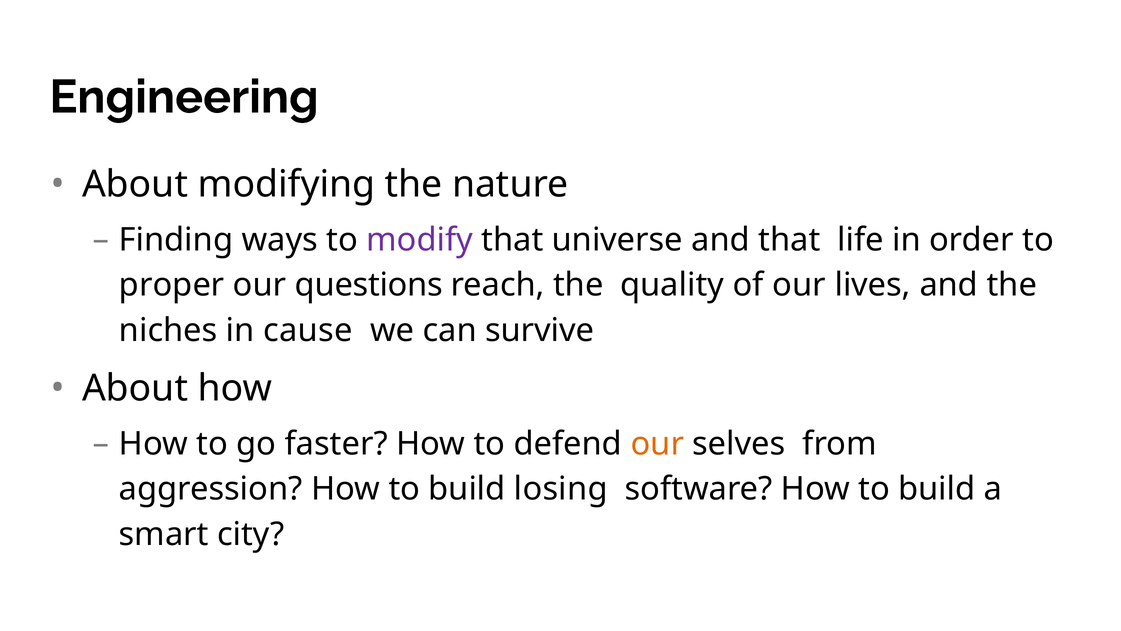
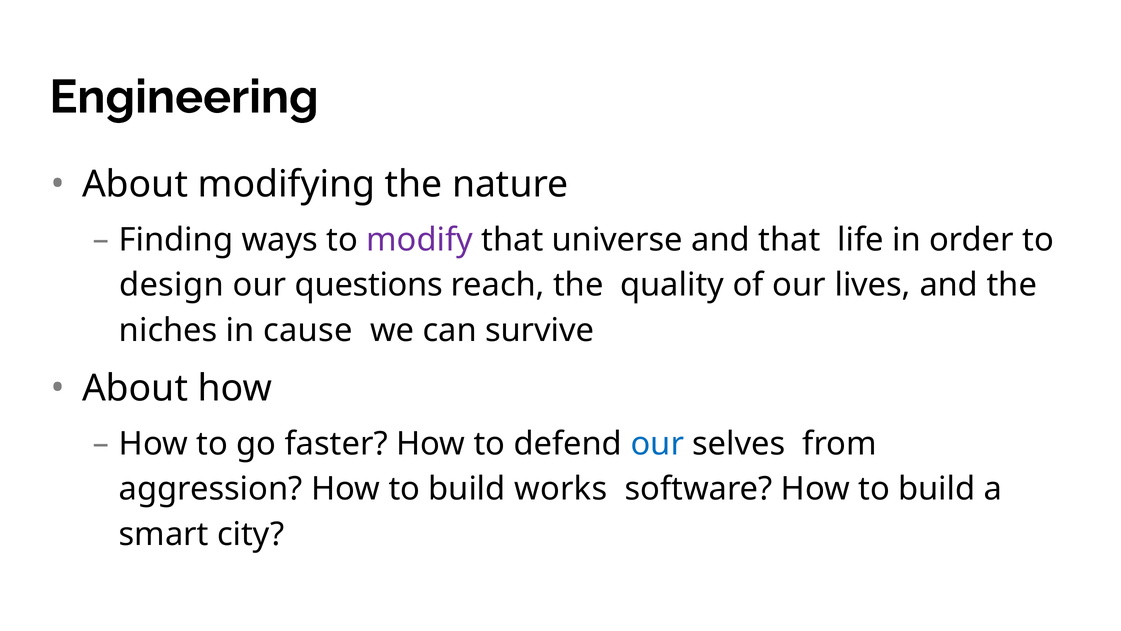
proper: proper -> design
our at (657, 444) colour: orange -> blue
losing: losing -> works
